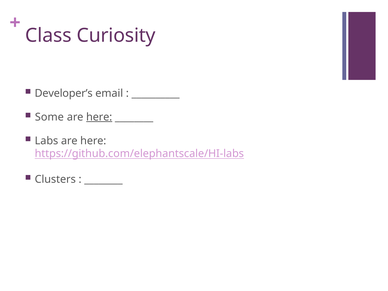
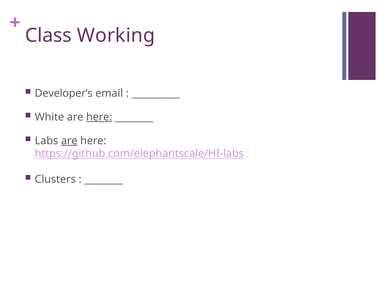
Curiosity: Curiosity -> Working
Some: Some -> White
are at (69, 141) underline: none -> present
